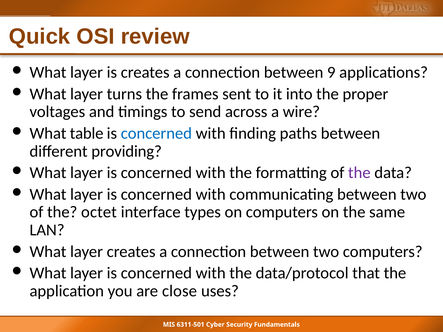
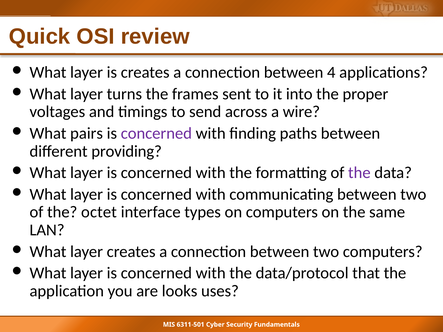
9: 9 -> 4
table: table -> pairs
concerned at (156, 133) colour: blue -> purple
close: close -> looks
